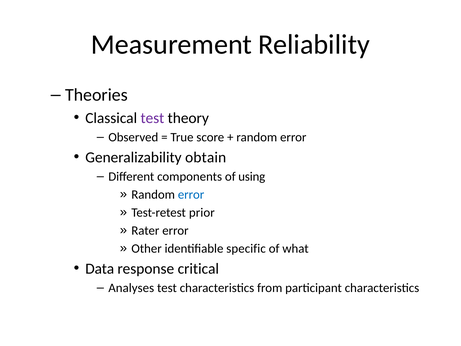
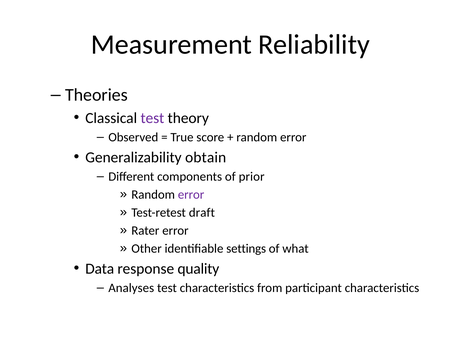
using: using -> prior
error at (191, 195) colour: blue -> purple
prior: prior -> draft
specific: specific -> settings
critical: critical -> quality
